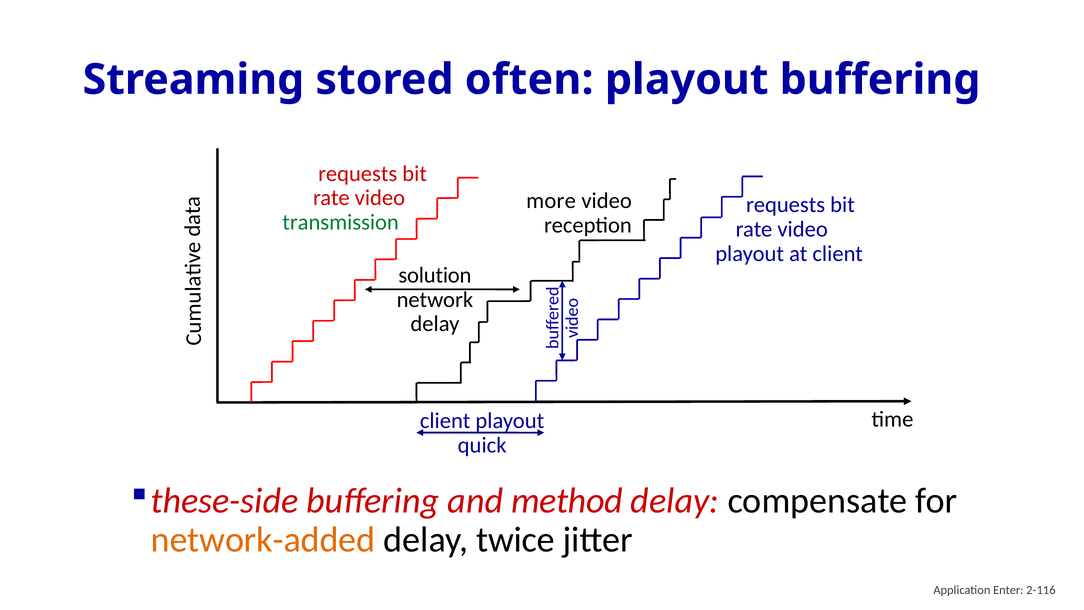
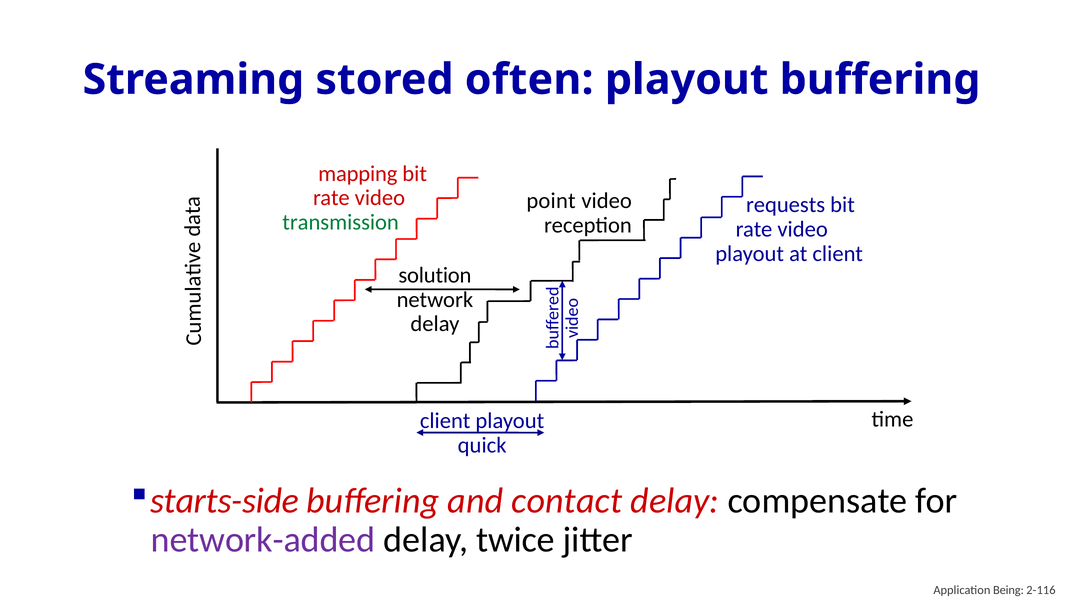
requests at (358, 173): requests -> mapping
more: more -> point
these-side: these-side -> starts-side
method: method -> contact
network-added colour: orange -> purple
Enter: Enter -> Being
